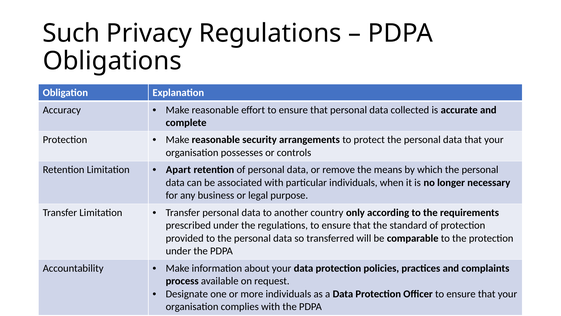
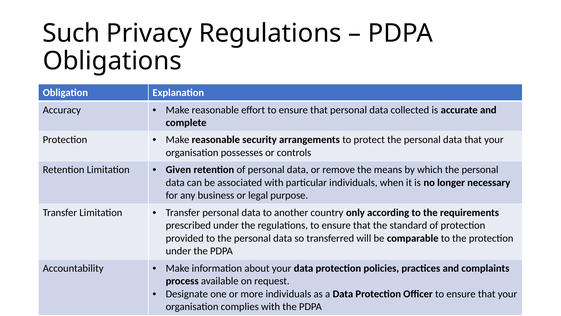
Apart: Apart -> Given
